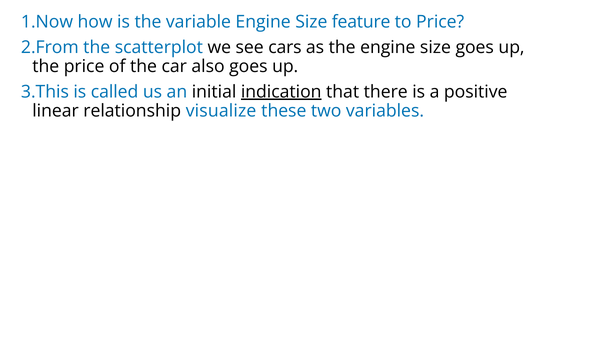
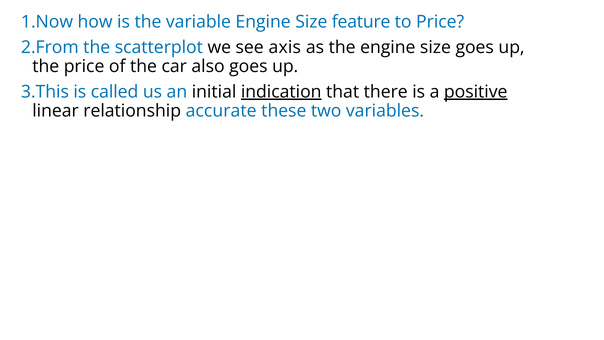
cars: cars -> axis
positive underline: none -> present
visualize: visualize -> accurate
